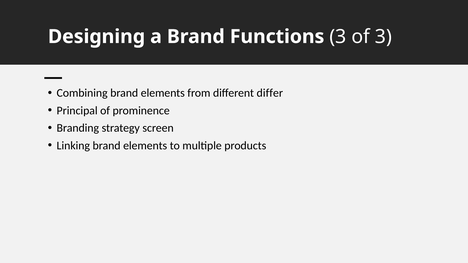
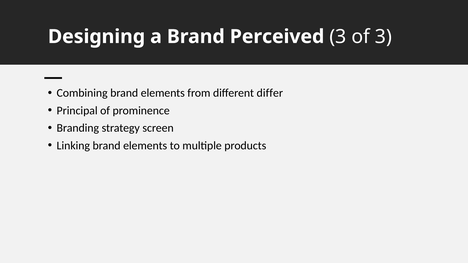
Functions: Functions -> Perceived
